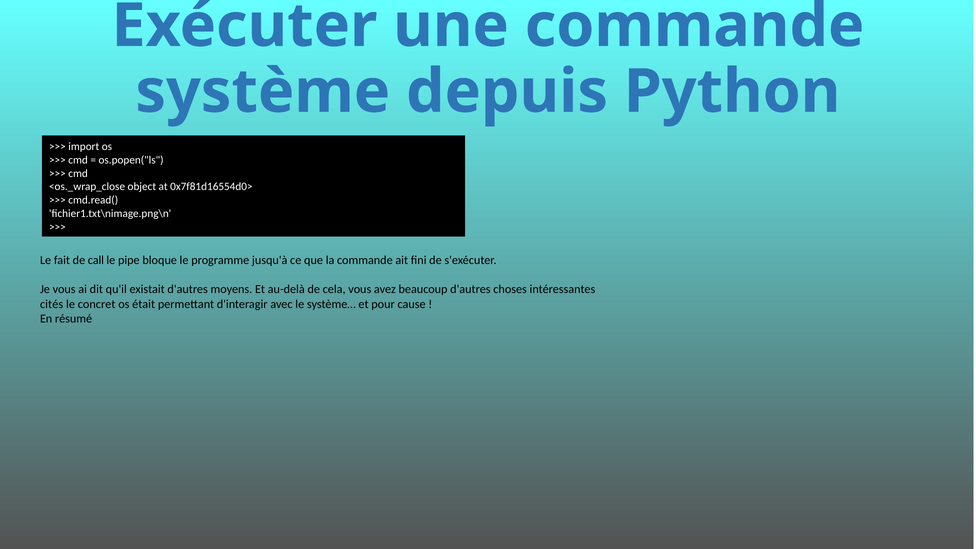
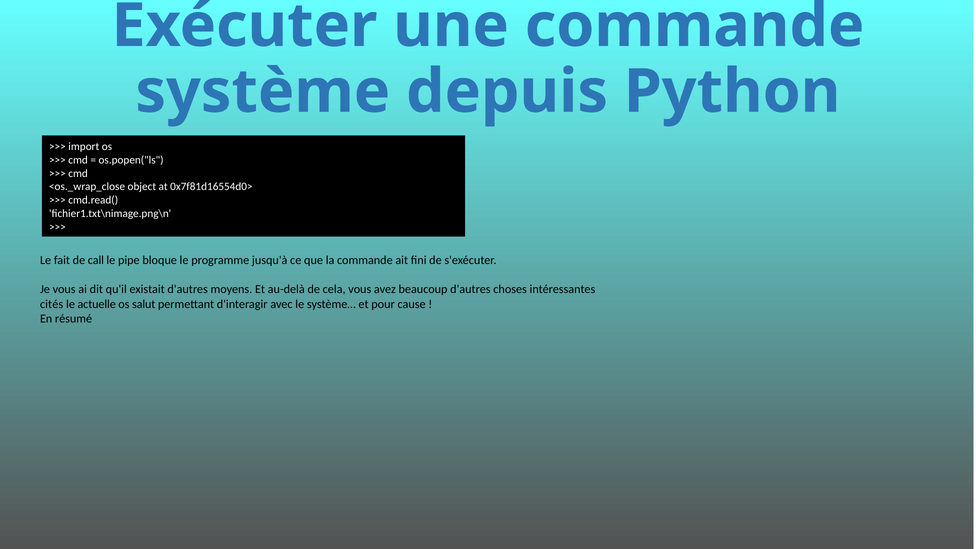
concret: concret -> actuelle
était: était -> salut
